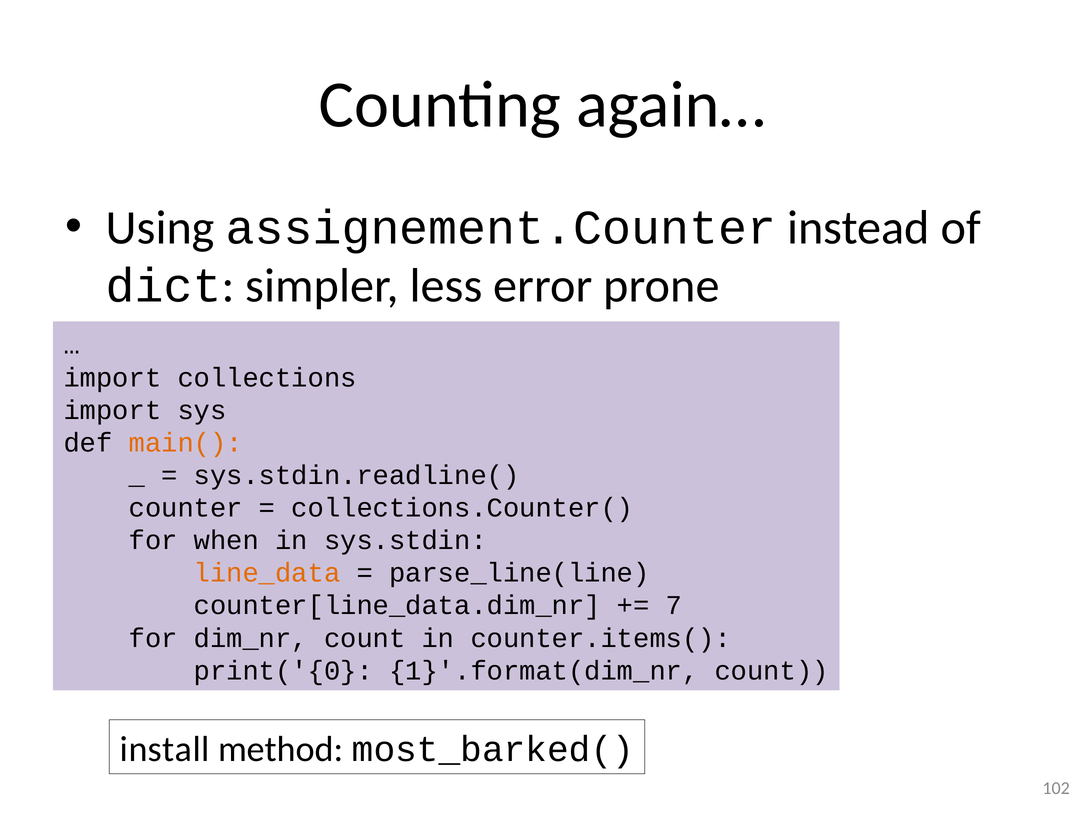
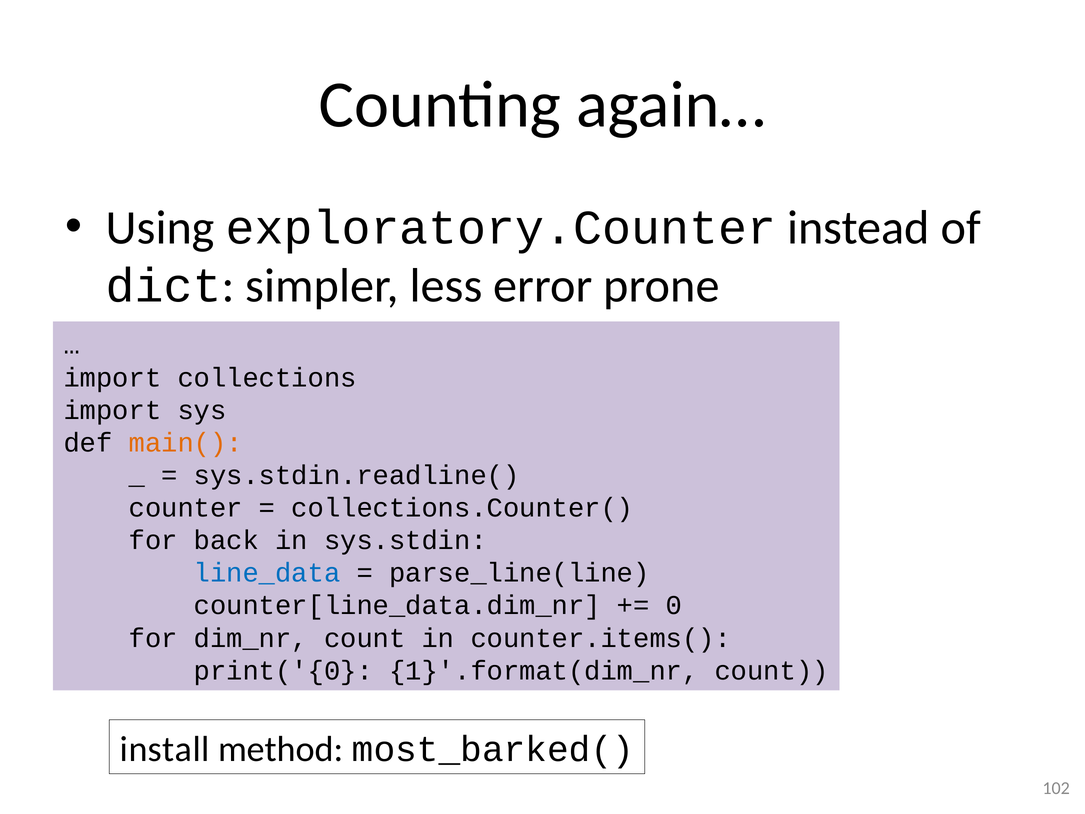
assignement.Counter: assignement.Counter -> exploratory.Counter
when: when -> back
line_data colour: orange -> blue
7: 7 -> 0
